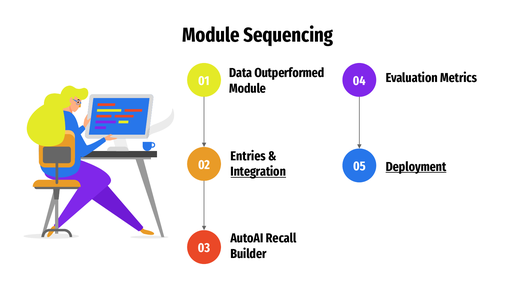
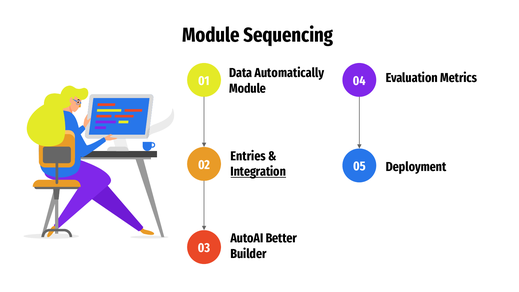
Outperformed: Outperformed -> Automatically
Deployment underline: present -> none
Recall: Recall -> Better
